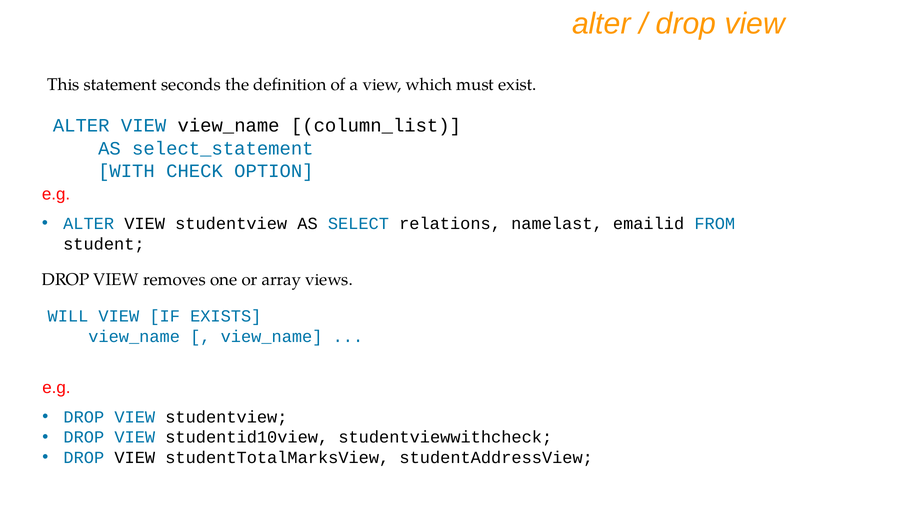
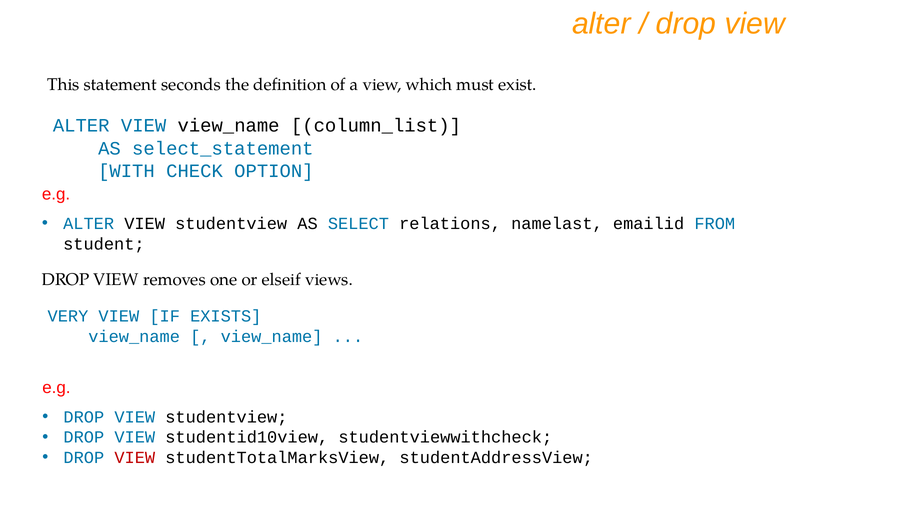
array: array -> elseif
WILL: WILL -> VERY
VIEW at (135, 458) colour: black -> red
